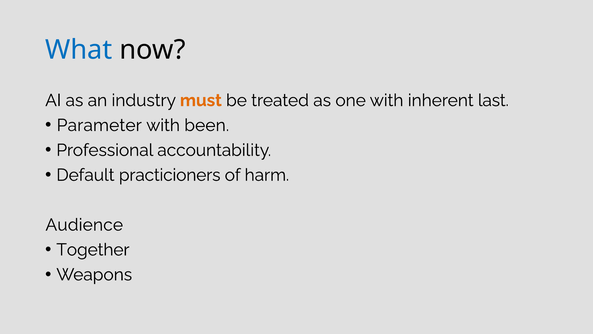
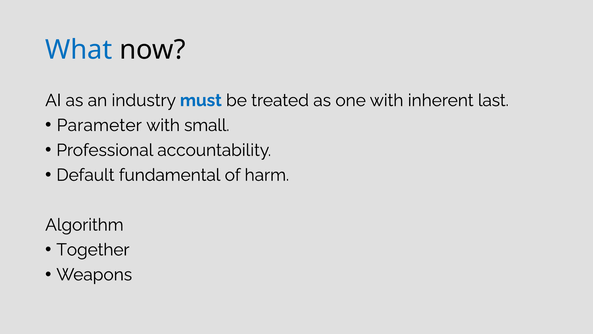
must colour: orange -> blue
been: been -> small
practicioners: practicioners -> fundamental
Audience: Audience -> Algorithm
